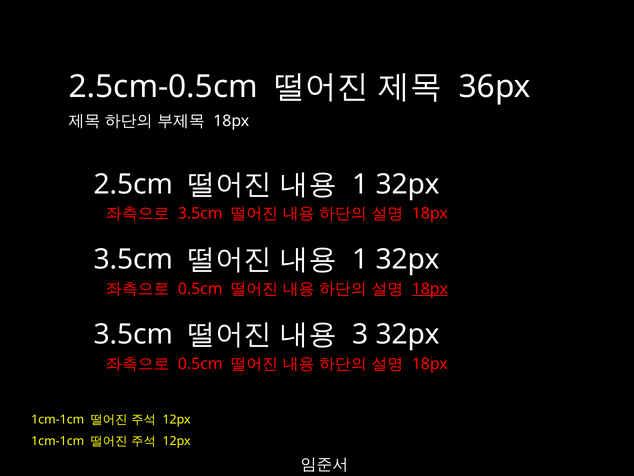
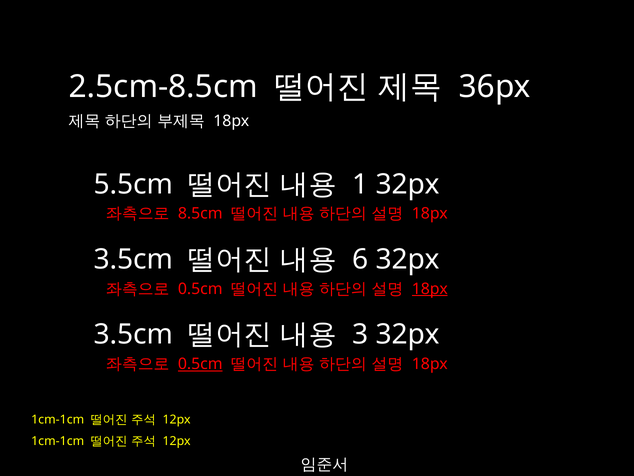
2.5cm-0.5cm: 2.5cm-0.5cm -> 2.5cm-8.5cm
2.5cm: 2.5cm -> 5.5cm
3.5cm at (200, 213): 3.5cm -> 8.5cm
1 at (360, 259): 1 -> 6
0.5cm at (200, 364) underline: none -> present
